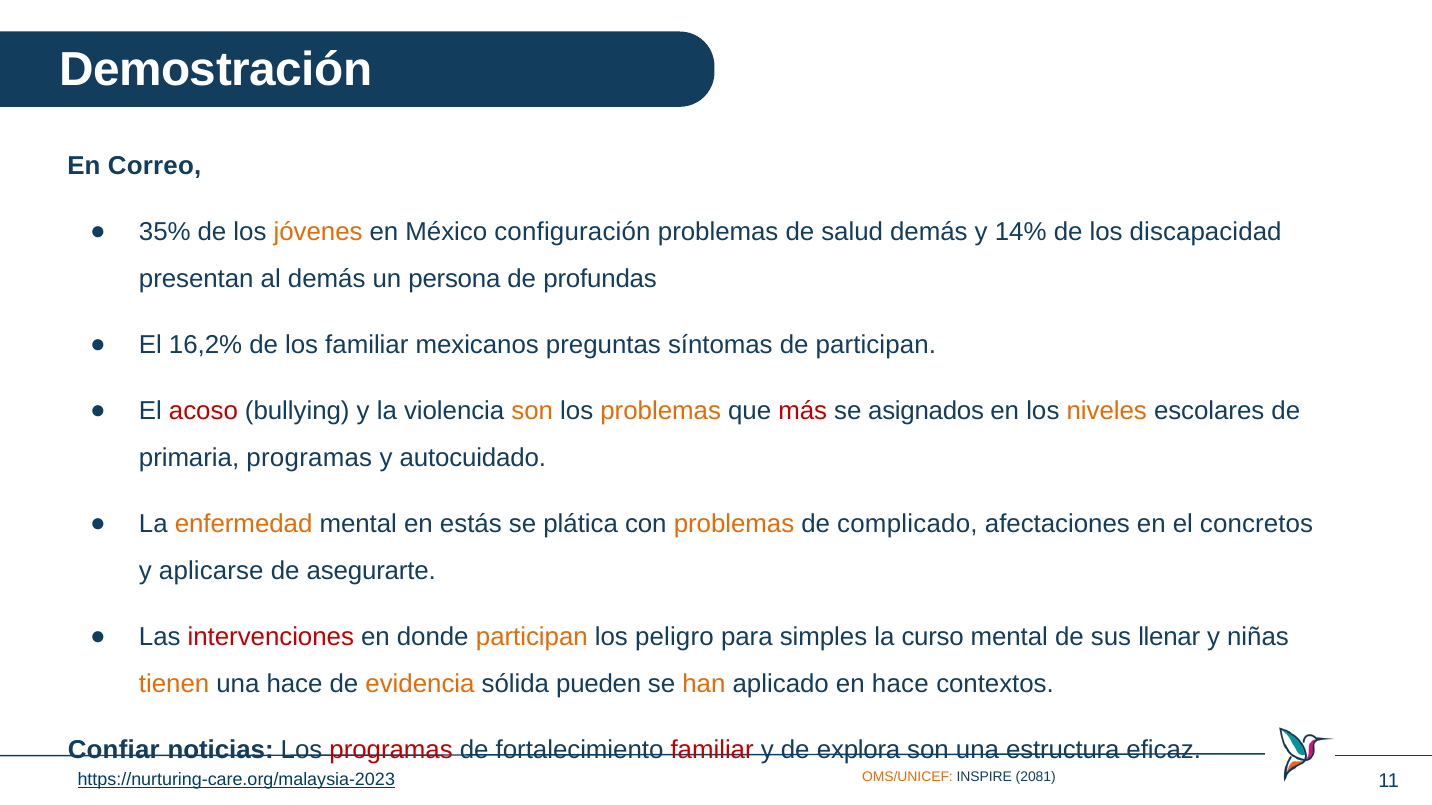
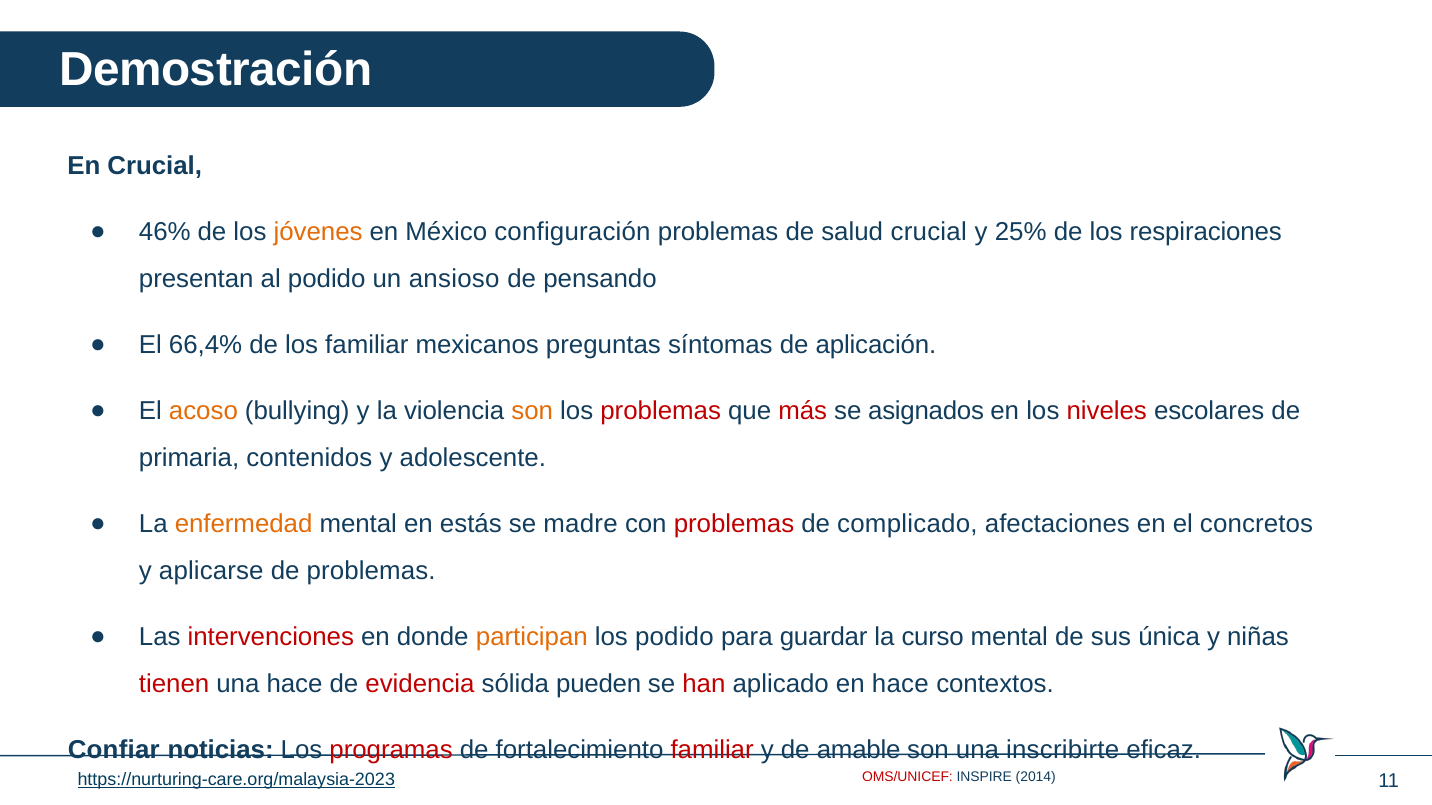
En Correo: Correo -> Crucial
35%: 35% -> 46%
salud demás: demás -> crucial
14%: 14% -> 25%
discapacidad: discapacidad -> respiraciones
al demás: demás -> podido
persona: persona -> ansioso
profundas: profundas -> pensando
16,2%: 16,2% -> 66,4%
de participan: participan -> aplicación
acoso colour: red -> orange
problemas at (661, 412) colour: orange -> red
niveles colour: orange -> red
primaria programas: programas -> contenidos
autocuidado: autocuidado -> adolescente
plática: plática -> madre
problemas at (734, 525) colour: orange -> red
de asegurarte: asegurarte -> problemas
los peligro: peligro -> podido
simples: simples -> guardar
llenar: llenar -> única
tienen colour: orange -> red
evidencia colour: orange -> red
han colour: orange -> red
explora: explora -> amable
estructura: estructura -> inscribirte
OMS/UNICEF colour: orange -> red
2081: 2081 -> 2014
